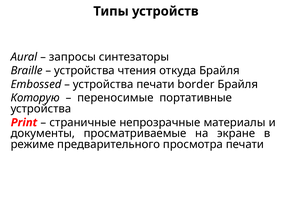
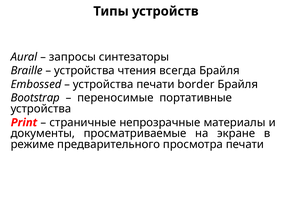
откуда: откуда -> всегда
Которую: Которую -> Bootstrap
